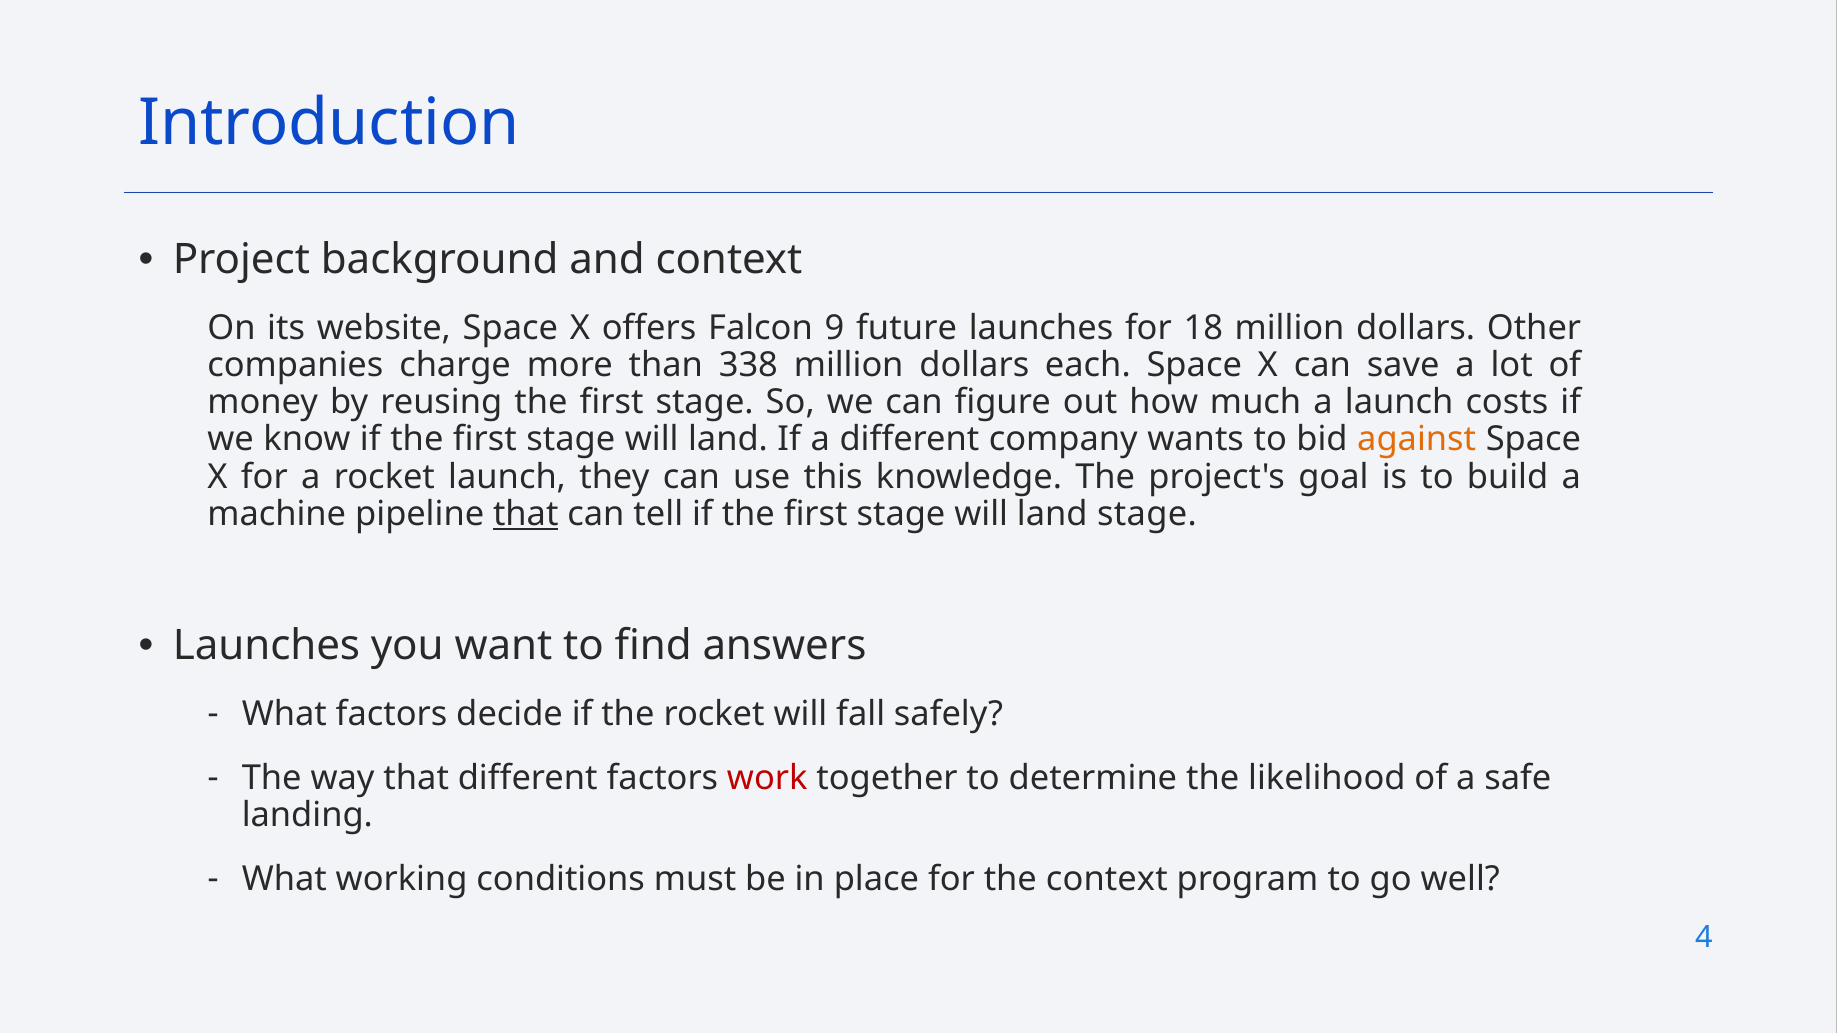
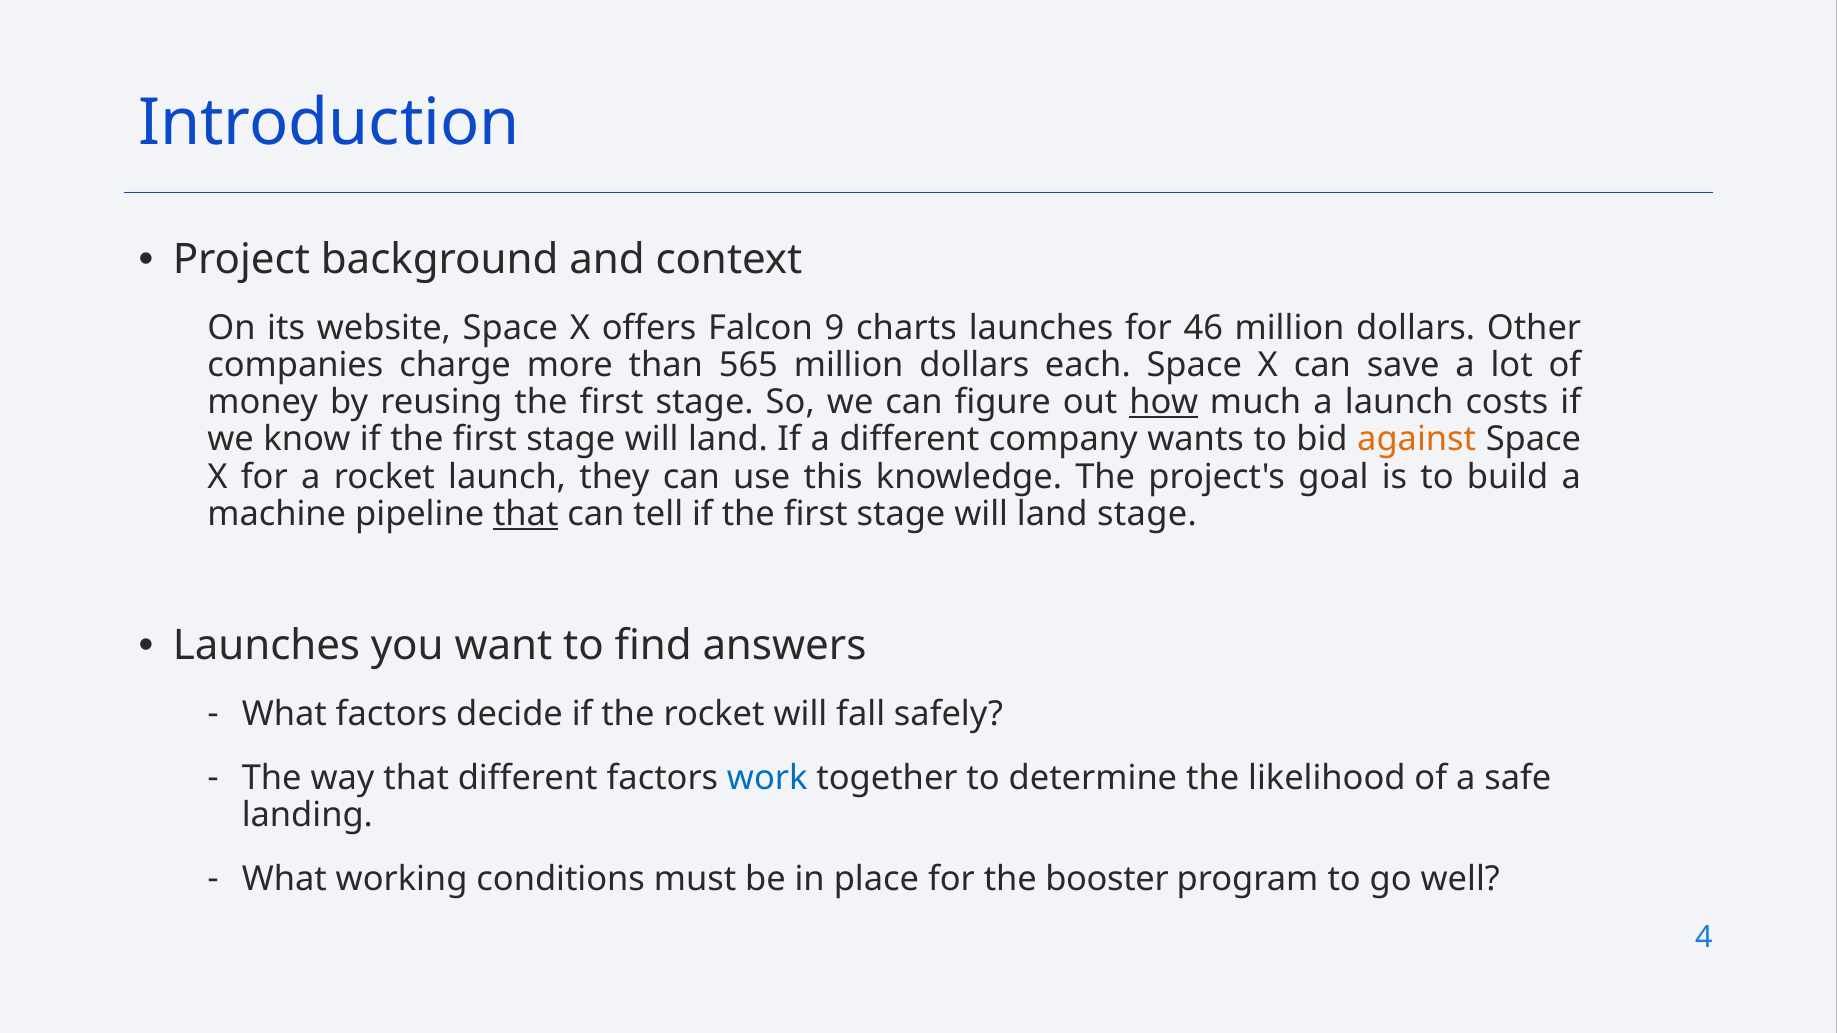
future: future -> charts
18: 18 -> 46
338: 338 -> 565
how underline: none -> present
work colour: red -> blue
the context: context -> booster
